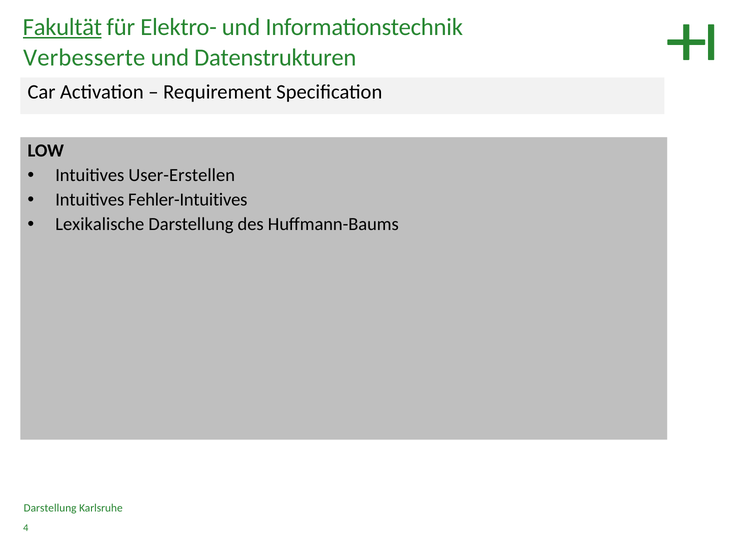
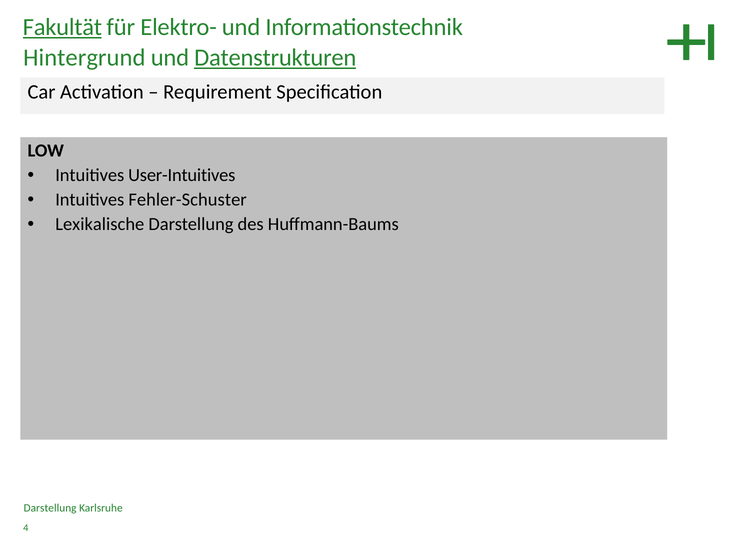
Verbesserte: Verbesserte -> Hintergrund
Datenstrukturen underline: none -> present
User-Erstellen: User-Erstellen -> User-Intuitives
Fehler-Intuitives: Fehler-Intuitives -> Fehler-Schuster
